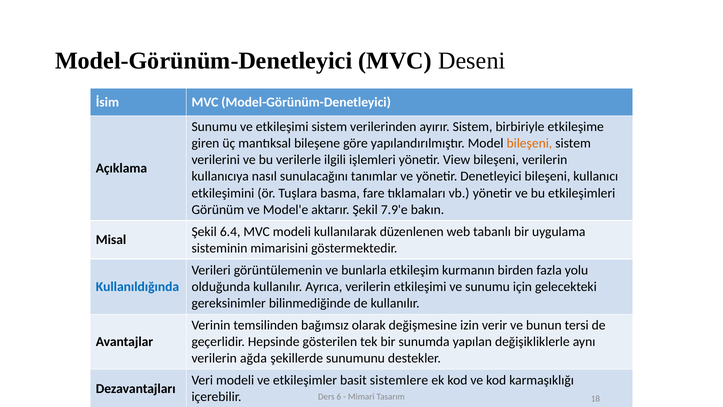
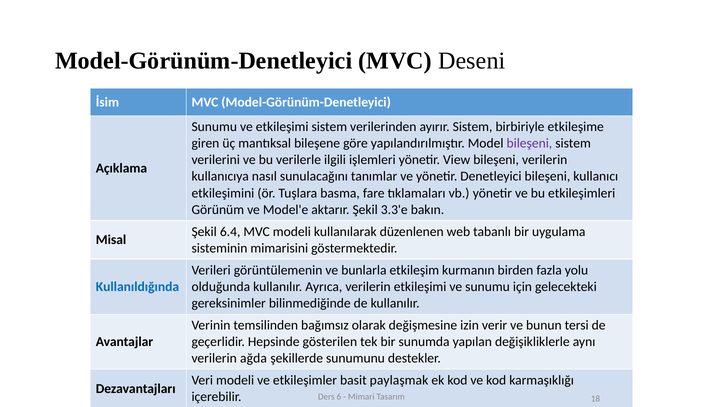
bileşeni at (529, 143) colour: orange -> purple
7.9'e: 7.9'e -> 3.3'e
sistemlere: sistemlere -> paylaşmak
